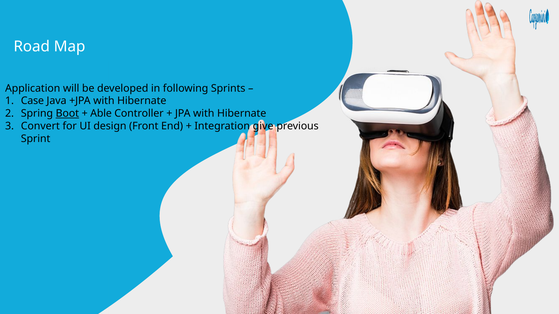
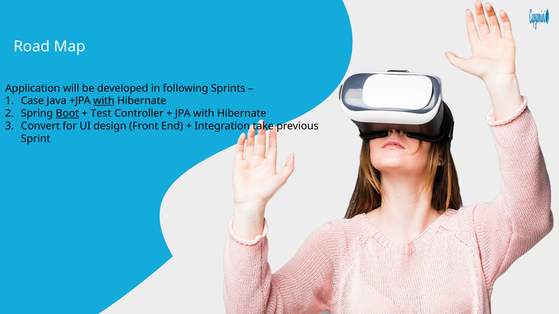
with at (104, 101) underline: none -> present
Able: Able -> Test
give: give -> take
